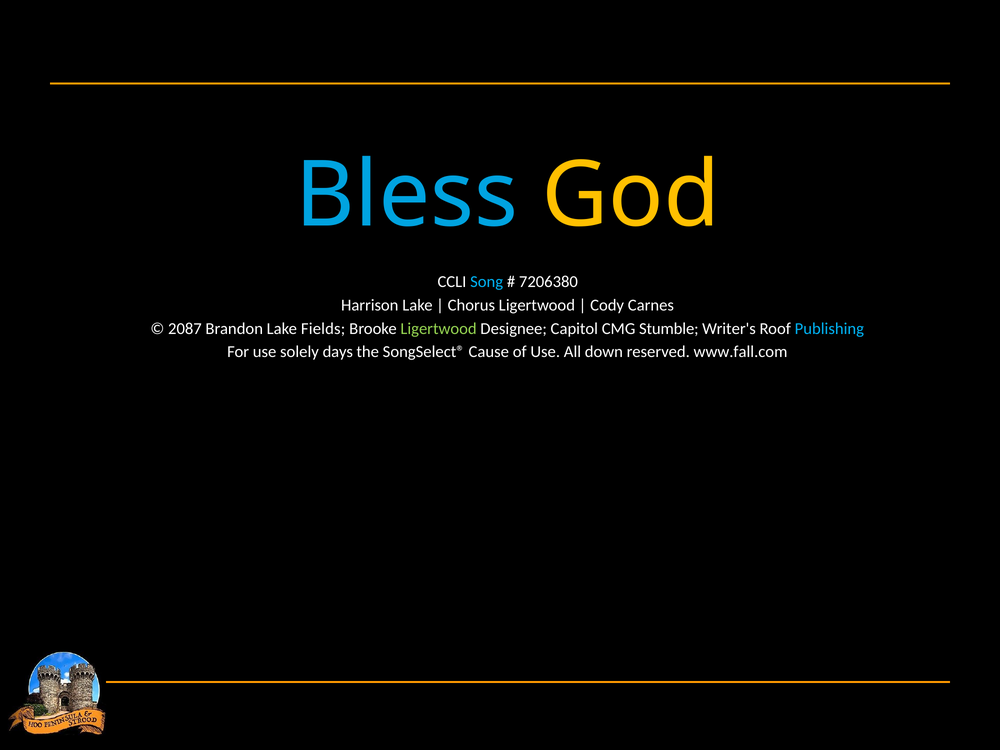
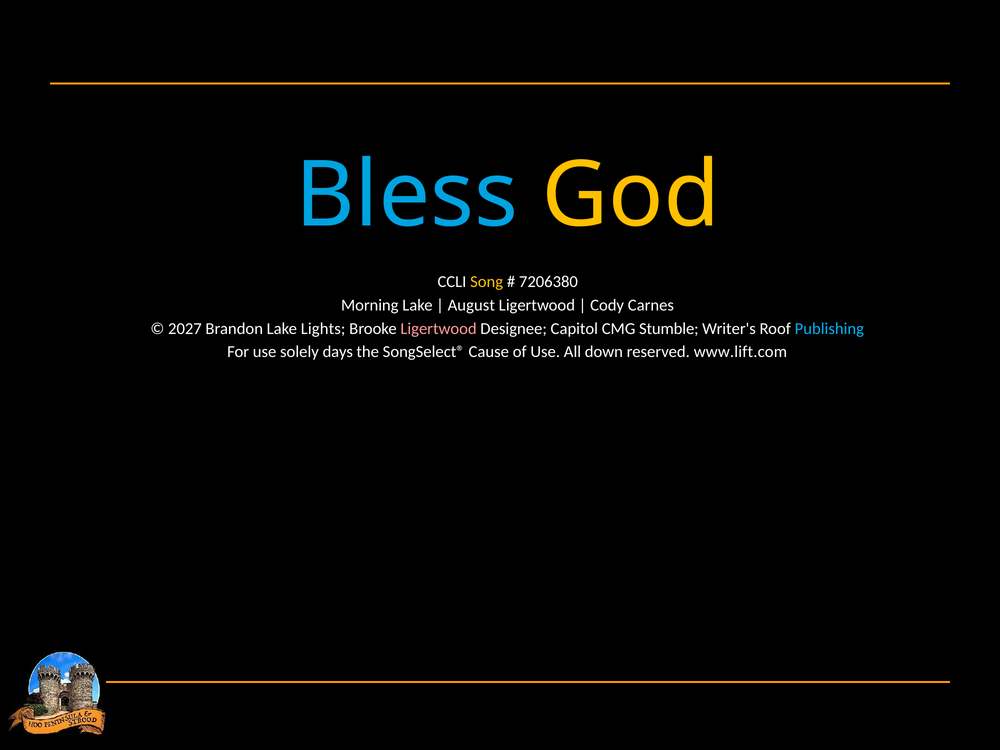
Song colour: light blue -> yellow
Harrison: Harrison -> Morning
Chorus: Chorus -> August
2087: 2087 -> 2027
Fields: Fields -> Lights
Ligertwood at (439, 329) colour: light green -> pink
www.fall.com: www.fall.com -> www.lift.com
